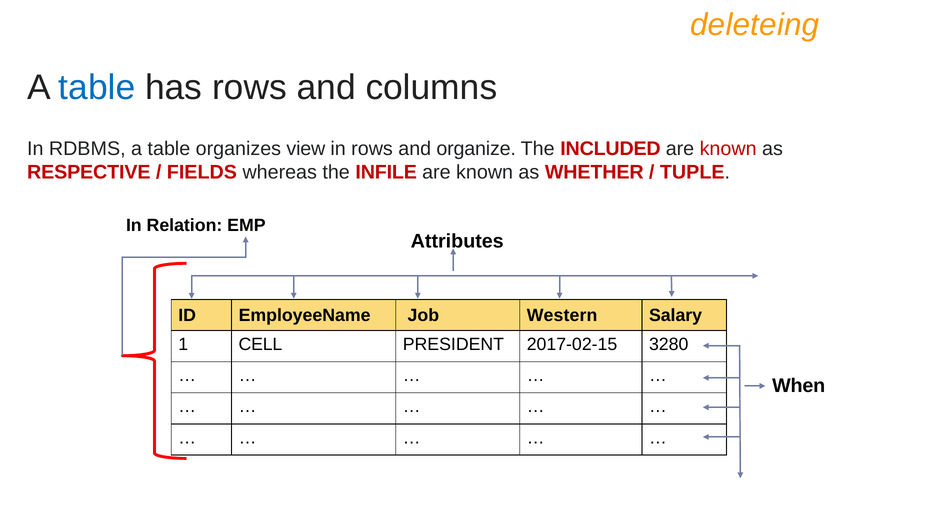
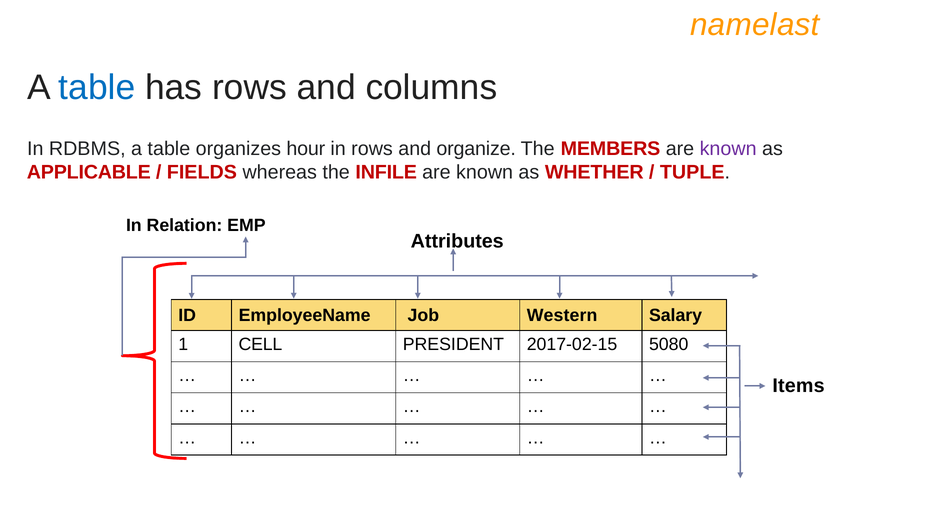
deleteing: deleteing -> namelast
view: view -> hour
INCLUDED: INCLUDED -> MEMBERS
known at (728, 148) colour: red -> purple
RESPECTIVE: RESPECTIVE -> APPLICABLE
3280: 3280 -> 5080
When: When -> Items
